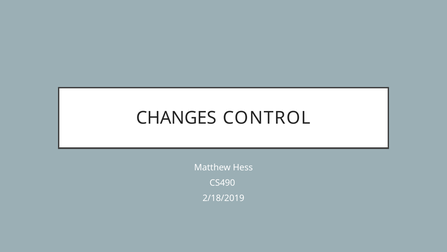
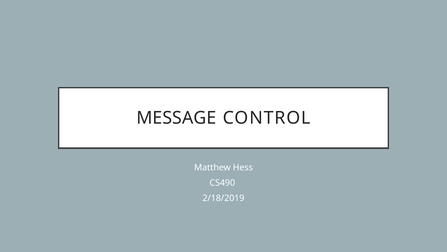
CHANGES: CHANGES -> MESSAGE
